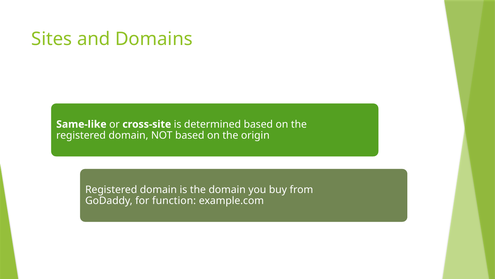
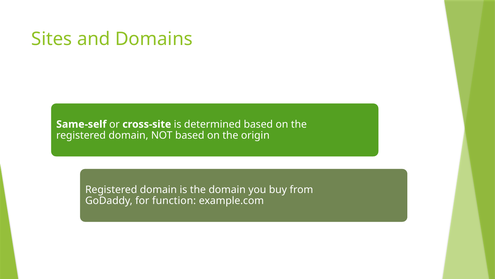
Same-like: Same-like -> Same-self
